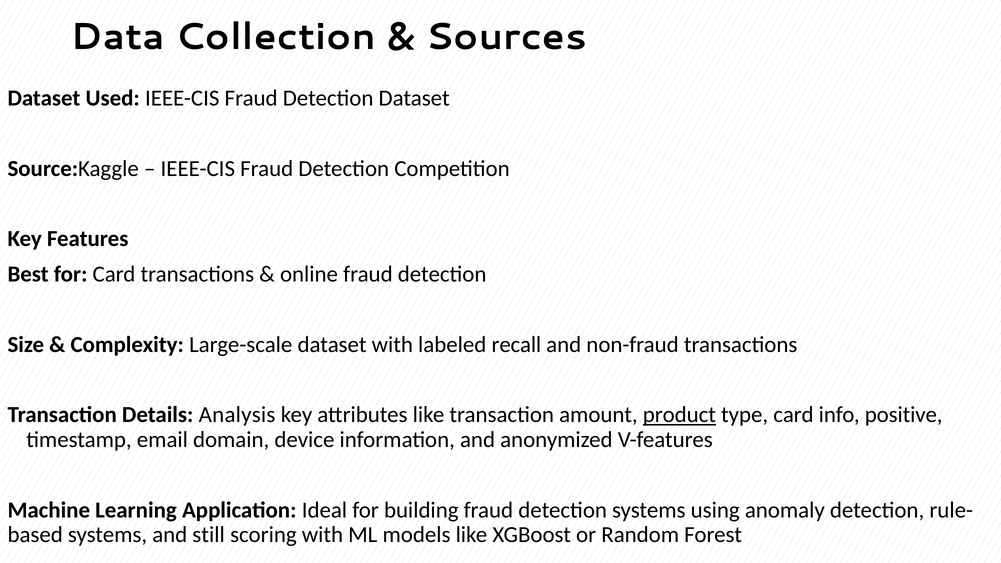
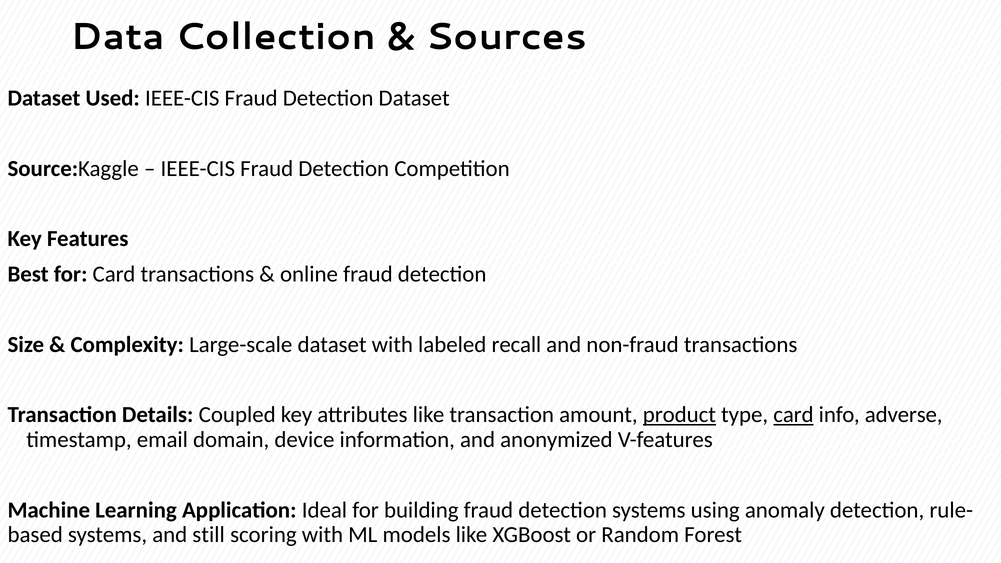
Analysis: Analysis -> Coupled
card at (793, 415) underline: none -> present
positive: positive -> adverse
